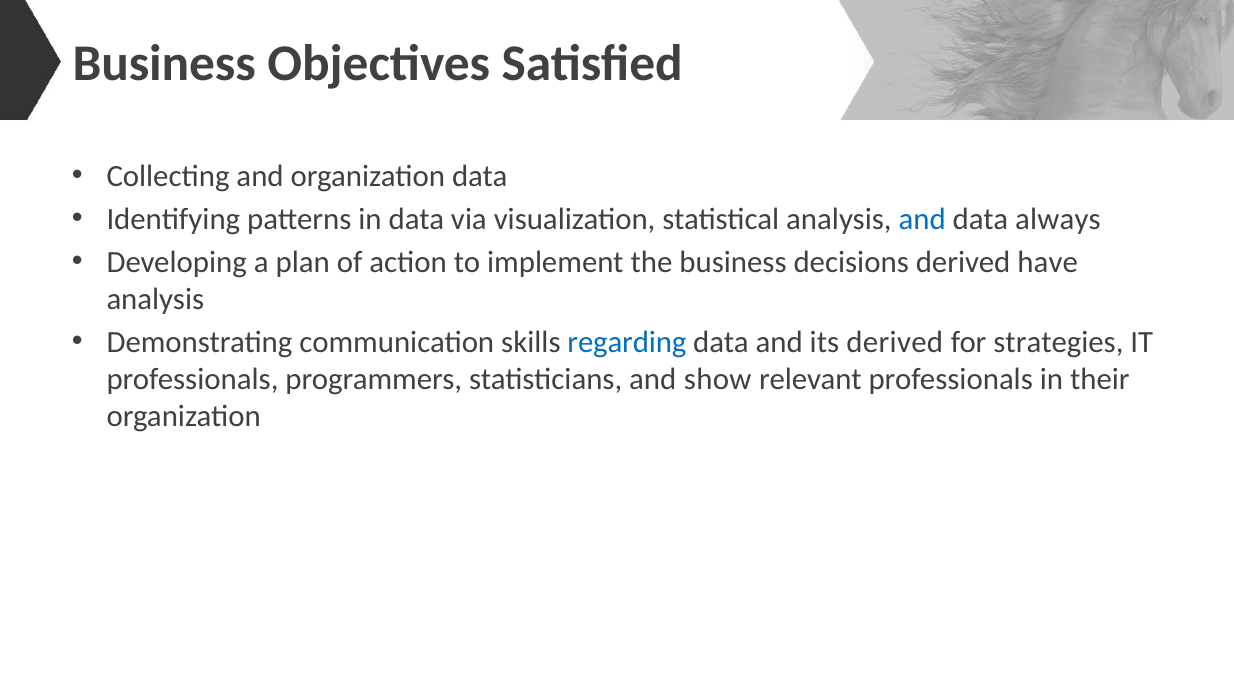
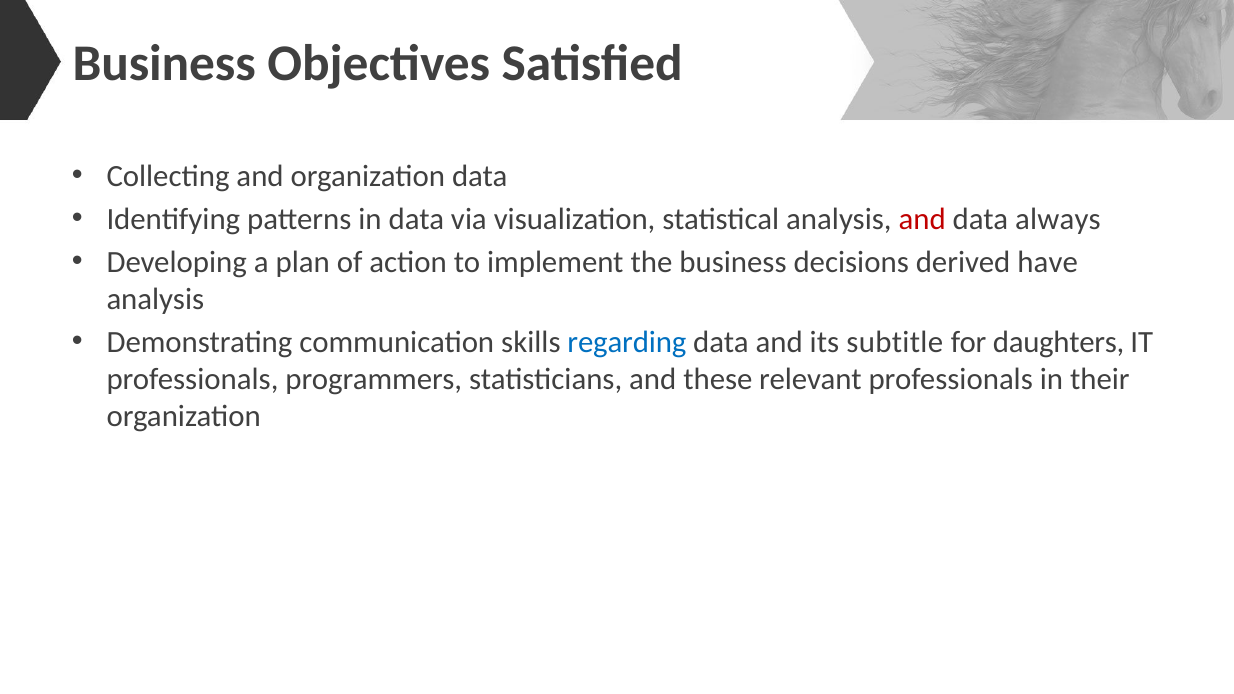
and at (922, 219) colour: blue -> red
its derived: derived -> subtitle
strategies: strategies -> daughters
show: show -> these
